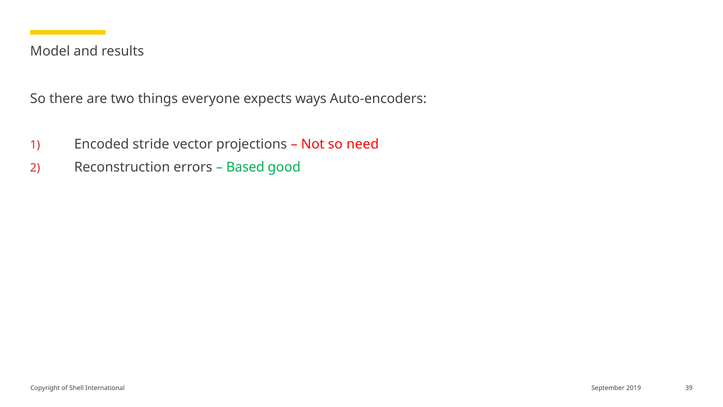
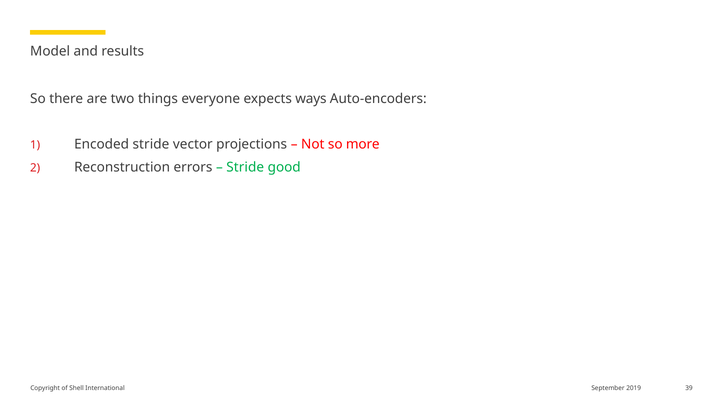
need: need -> more
Based at (245, 167): Based -> Stride
